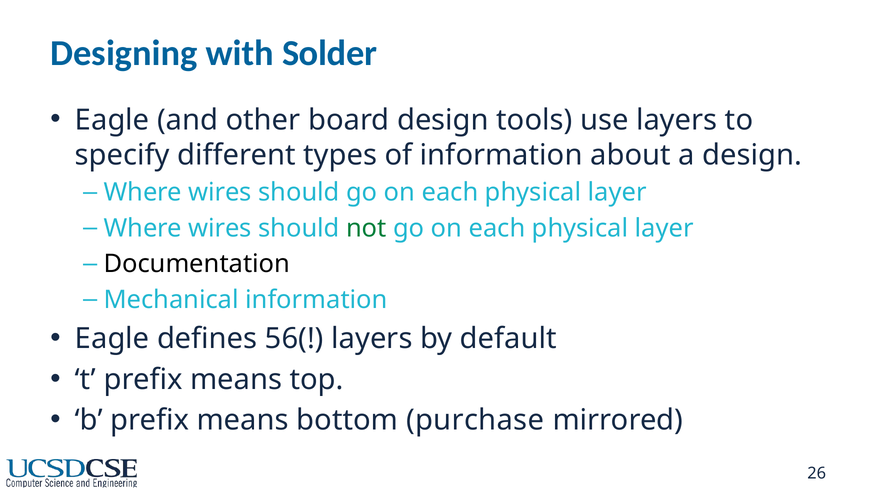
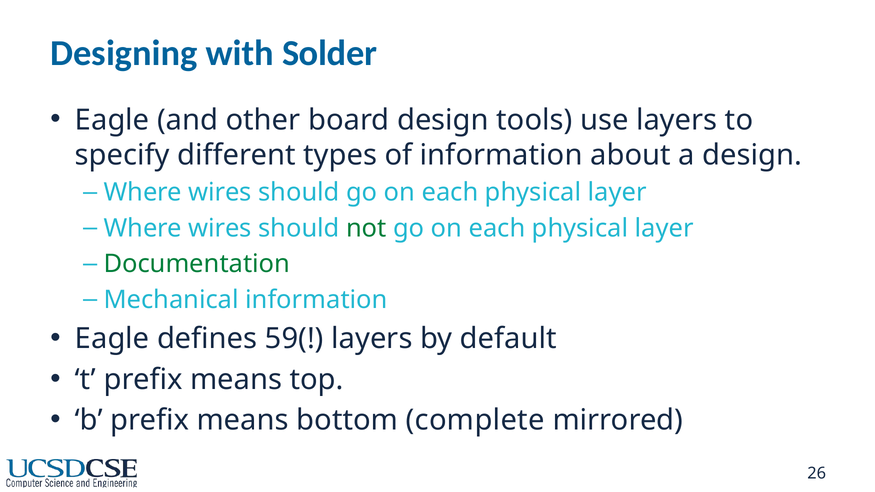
Documentation colour: black -> green
56(: 56( -> 59(
purchase: purchase -> complete
